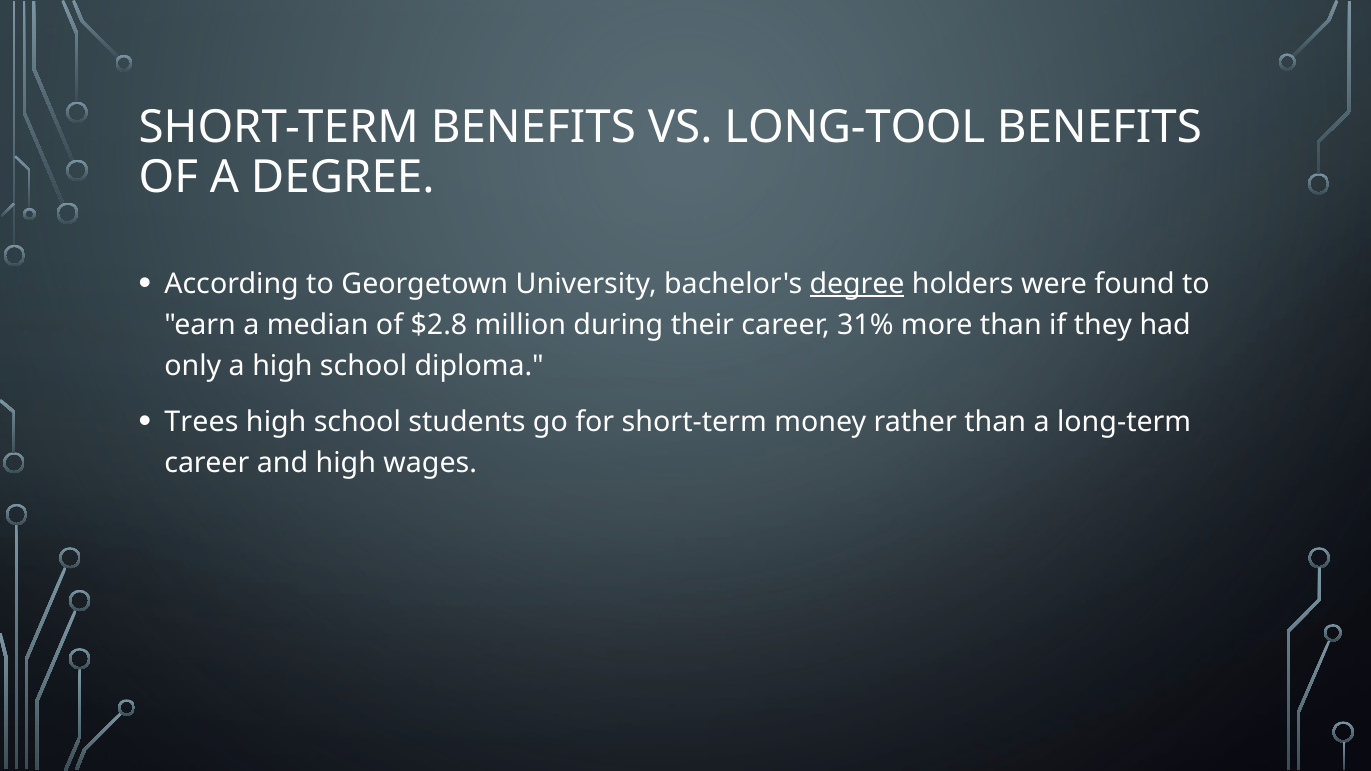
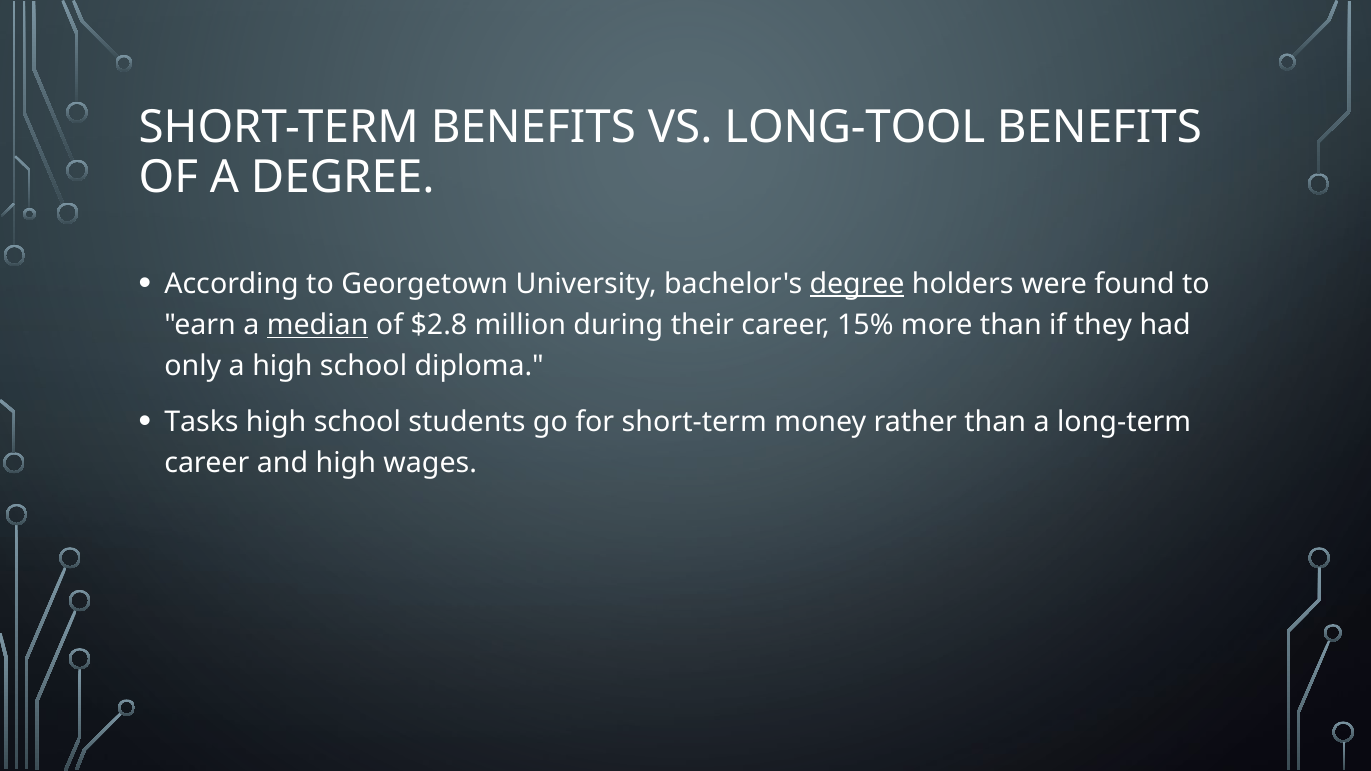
median underline: none -> present
31%: 31% -> 15%
Trees: Trees -> Tasks
